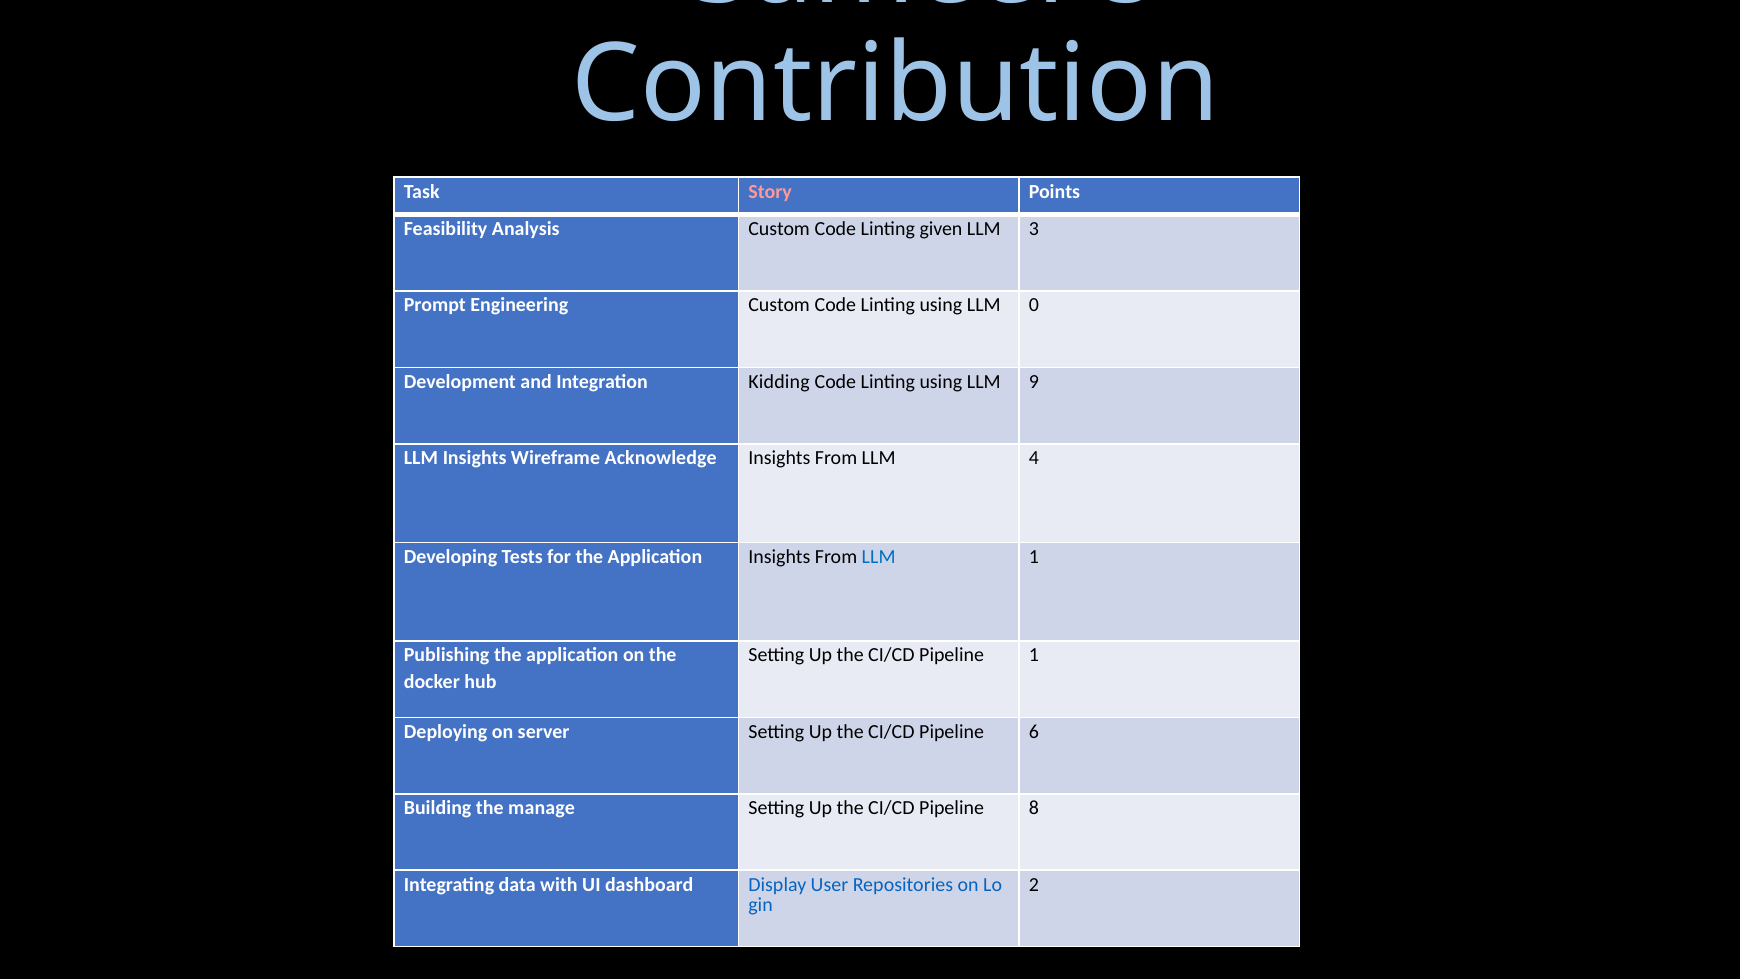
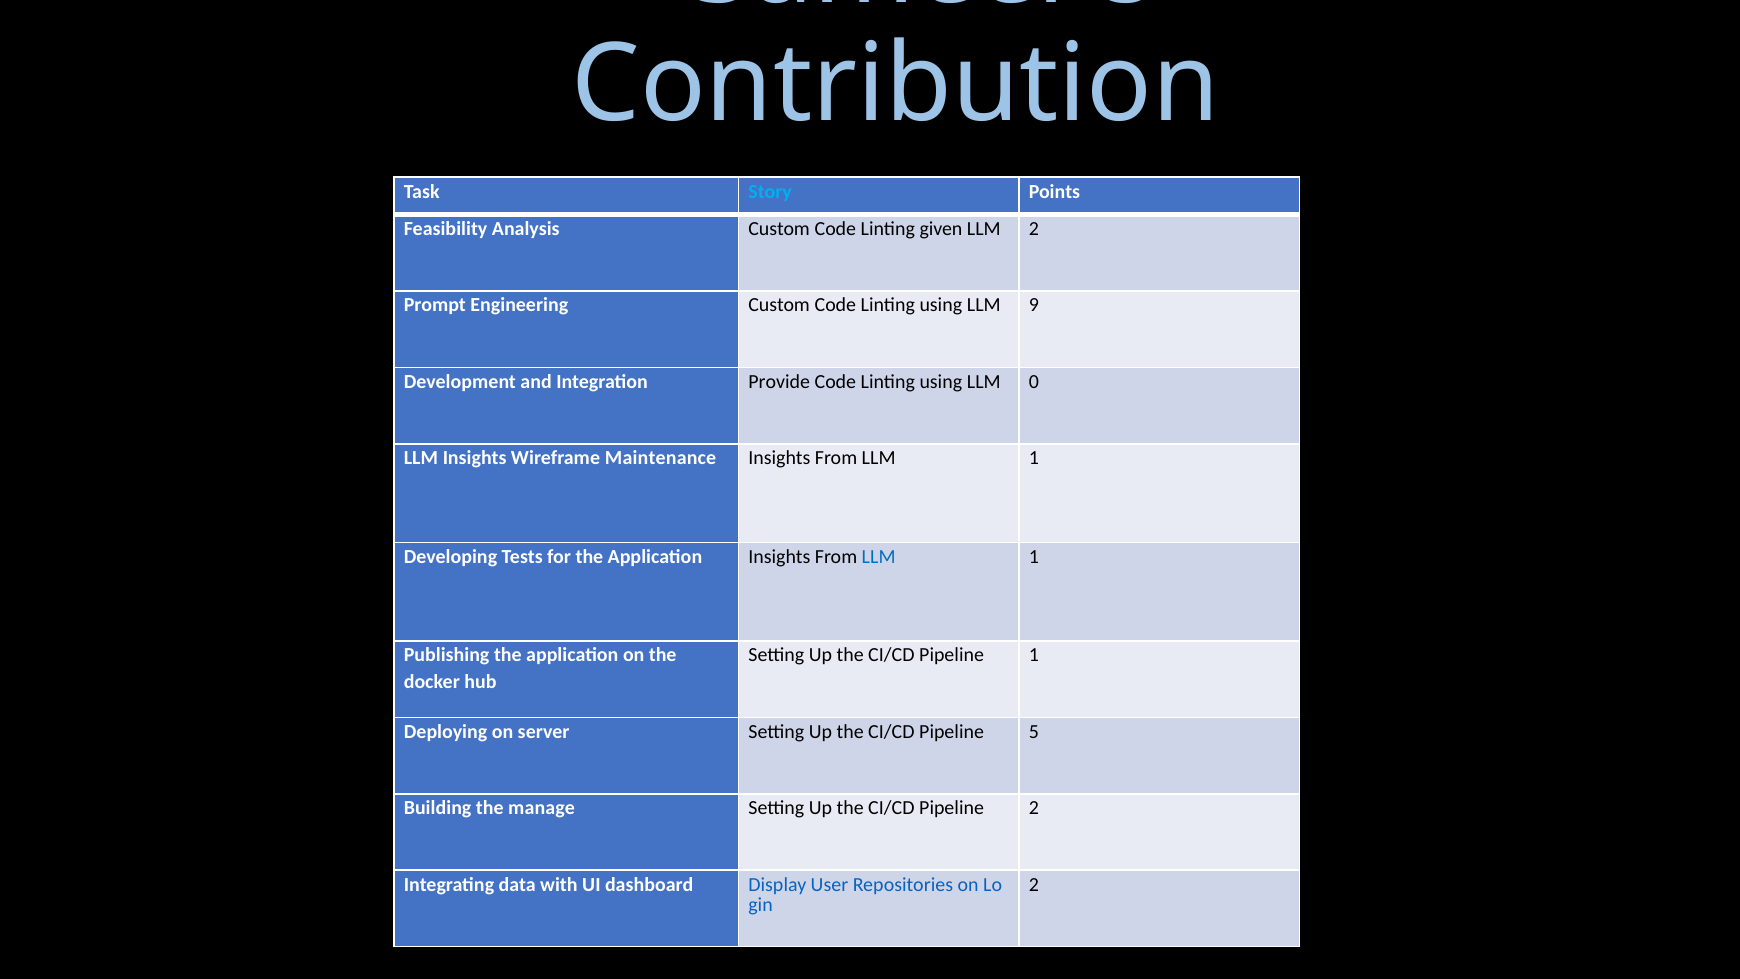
Story colour: pink -> light blue
LLM 3: 3 -> 2
0: 0 -> 9
Kidding: Kidding -> Provide
9: 9 -> 0
Acknowledge: Acknowledge -> Maintenance
4 at (1034, 458): 4 -> 1
6: 6 -> 5
Pipeline 8: 8 -> 2
